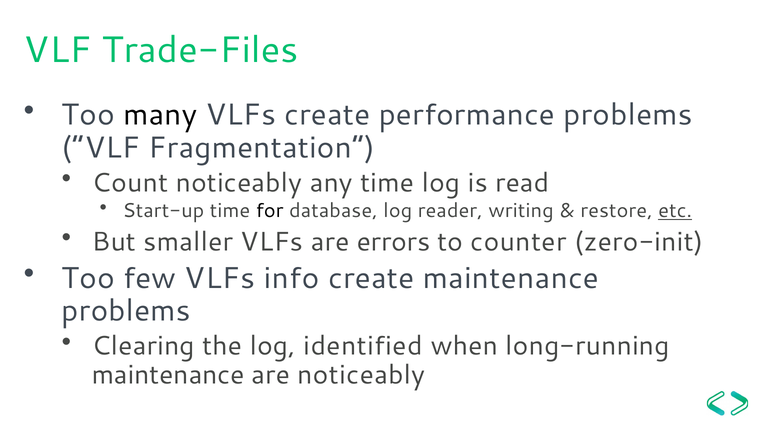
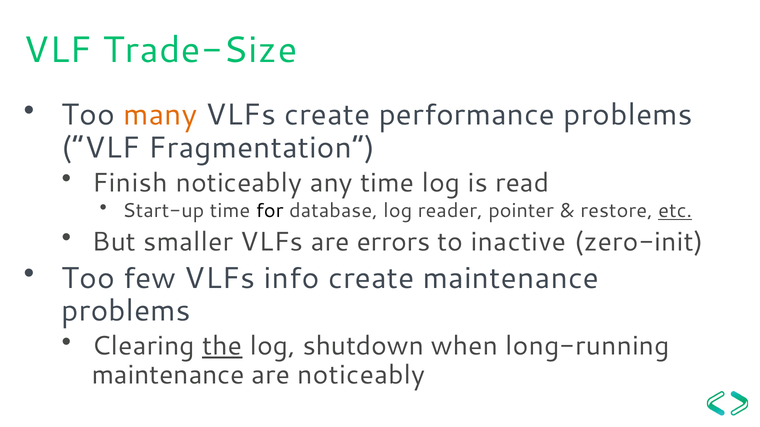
Trade-Files: Trade-Files -> Trade-Size
many colour: black -> orange
Count: Count -> Finish
writing: writing -> pointer
counter: counter -> inactive
the underline: none -> present
identified: identified -> shutdown
